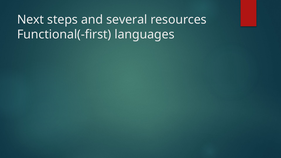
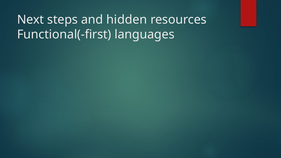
several: several -> hidden
